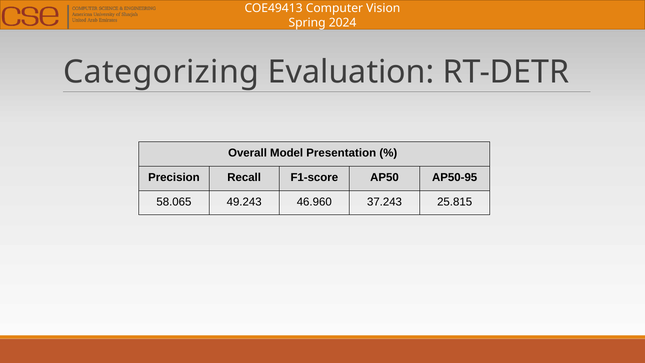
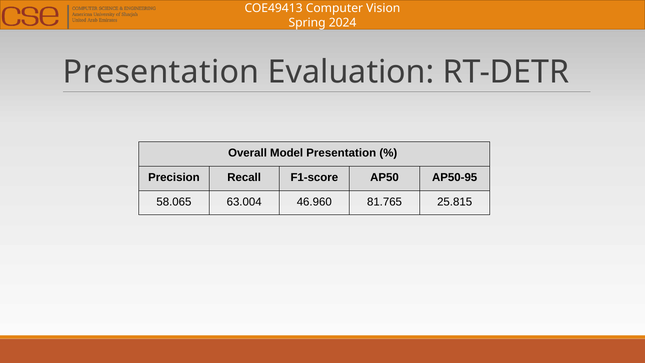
Categorizing at (161, 72): Categorizing -> Presentation
49.243: 49.243 -> 63.004
37.243: 37.243 -> 81.765
